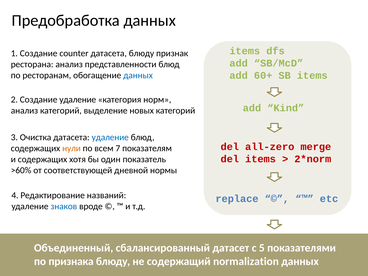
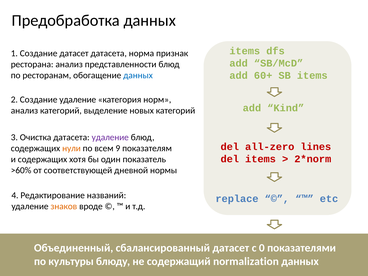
Создание counter: counter -> датасет
датасета блюду: блюду -> норма
удаление at (110, 137) colour: blue -> purple
merge: merge -> lines
7: 7 -> 9
знаков colour: blue -> orange
5: 5 -> 0
признака: признака -> культуры
